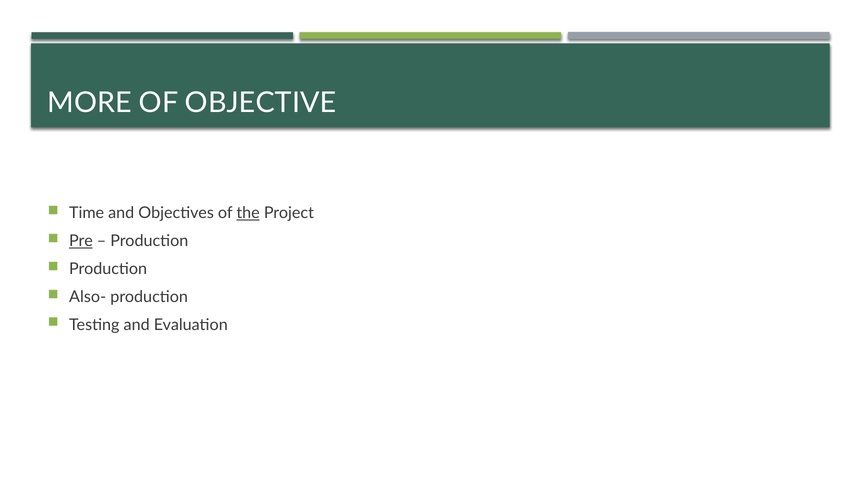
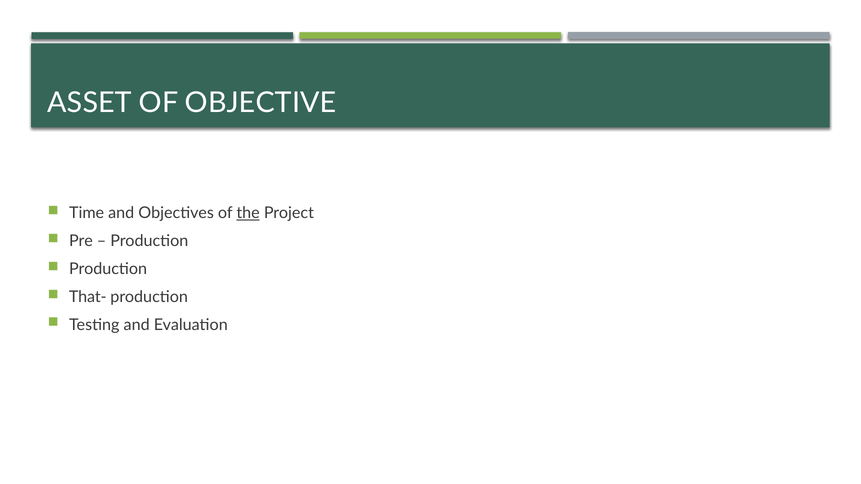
MORE: MORE -> ASSET
Pre underline: present -> none
Also-: Also- -> That-
